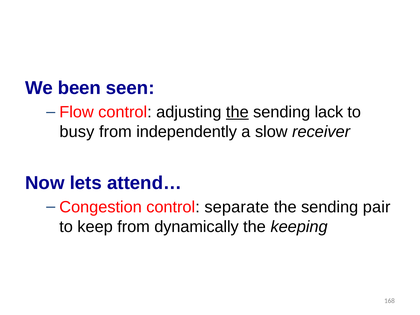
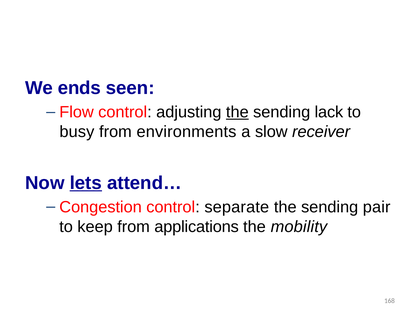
been: been -> ends
independently: independently -> environments
lets underline: none -> present
dynamically: dynamically -> applications
keeping: keeping -> mobility
